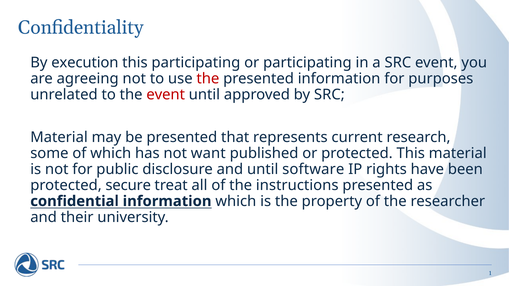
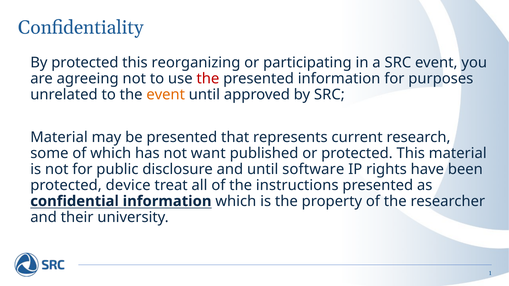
By execution: execution -> protected
this participating: participating -> reorganizing
event at (166, 95) colour: red -> orange
secure: secure -> device
